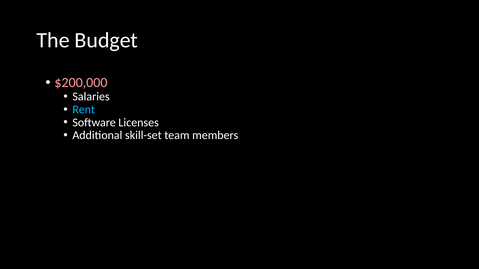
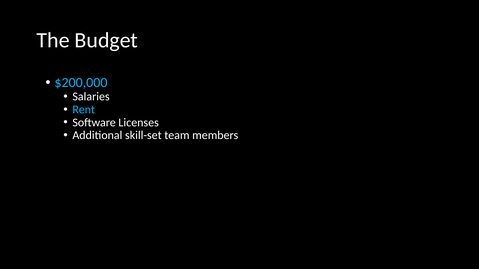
$200,000 colour: pink -> light blue
